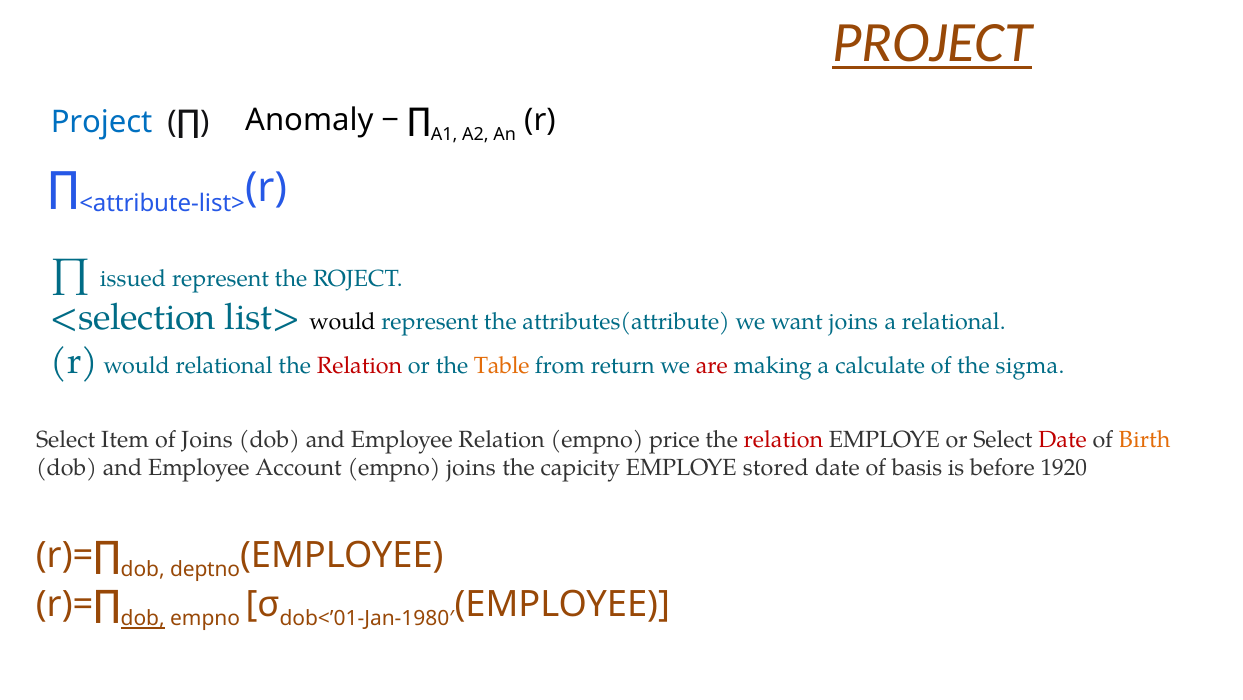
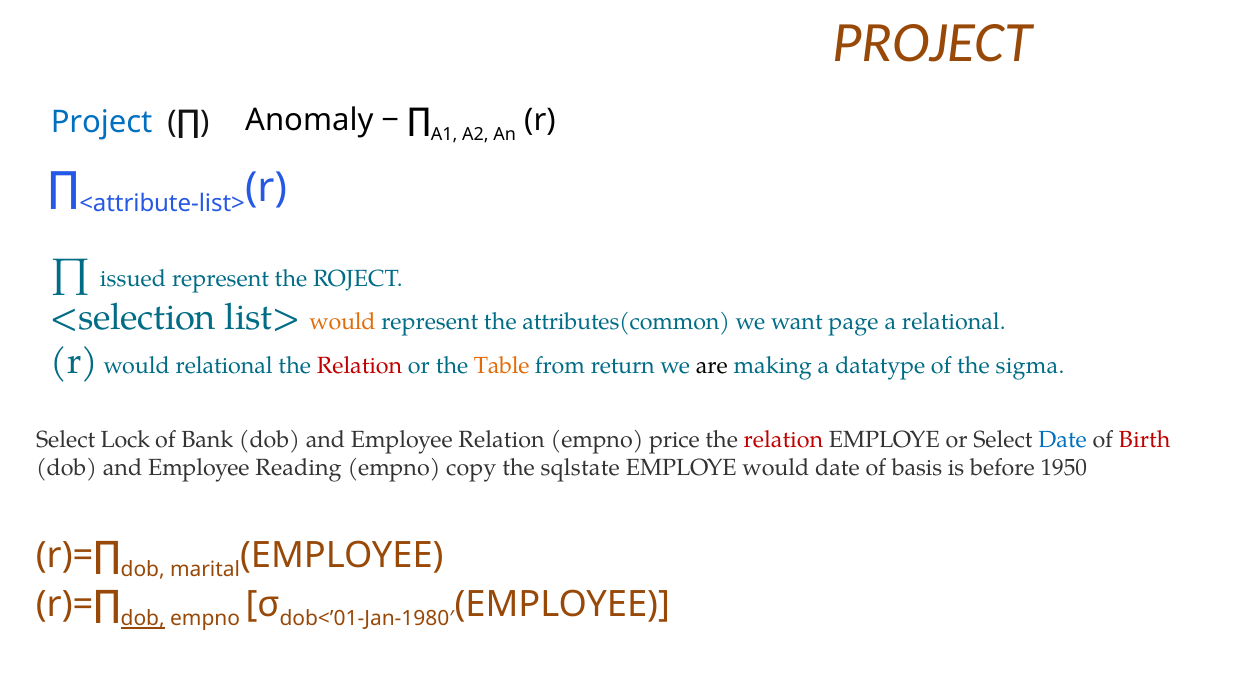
PROJECT at (932, 43) underline: present -> none
would at (342, 322) colour: black -> orange
attributes(attribute: attributes(attribute -> attributes(common
want joins: joins -> page
are colour: red -> black
calculate: calculate -> datatype
Item: Item -> Lock
of Joins: Joins -> Bank
Date at (1063, 440) colour: red -> blue
Birth colour: orange -> red
Account: Account -> Reading
empno joins: joins -> copy
capicity: capicity -> sqlstate
EMPLOYE stored: stored -> would
1920: 1920 -> 1950
deptno: deptno -> marital
